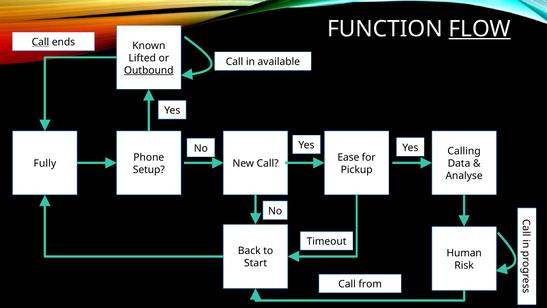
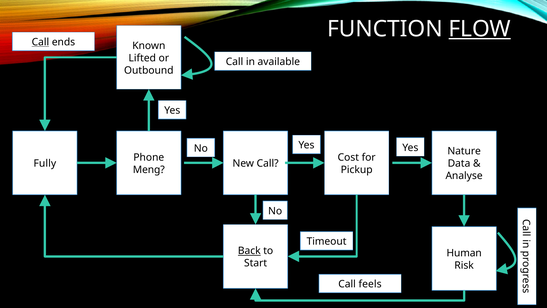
Outbound underline: present -> none
Calling: Calling -> Nature
Ease: Ease -> Cost
Setup: Setup -> Meng
Back underline: none -> present
from: from -> feels
